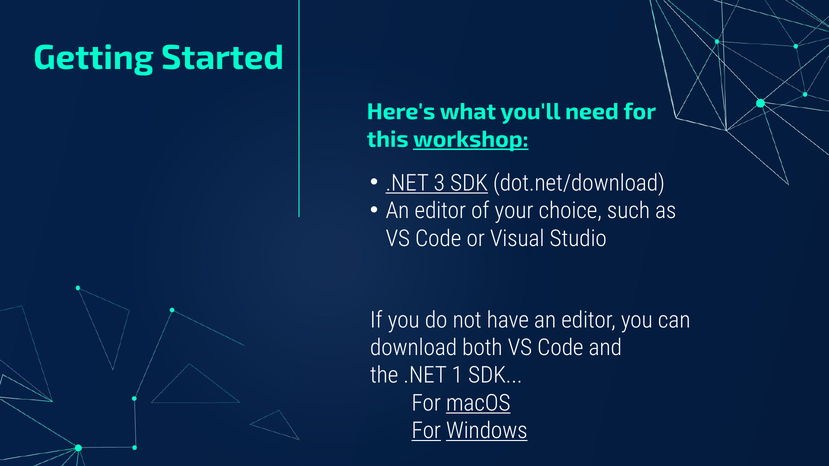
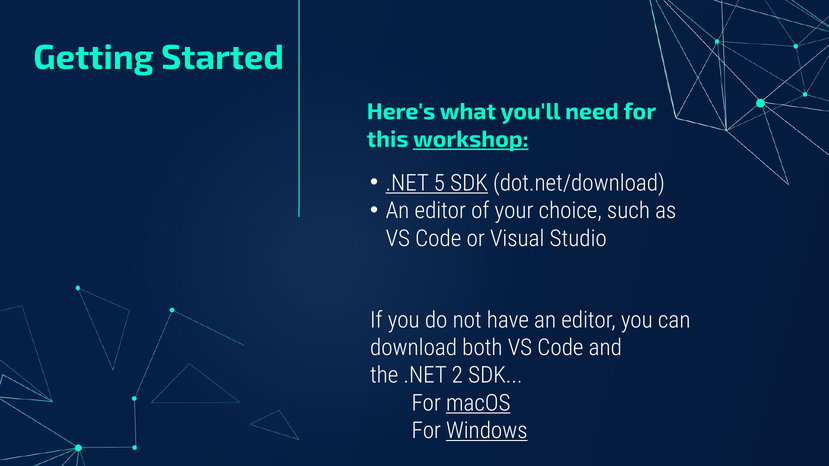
3: 3 -> 5
1: 1 -> 2
For at (426, 431) underline: present -> none
